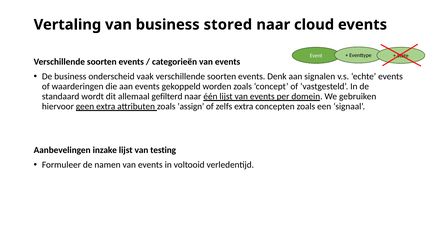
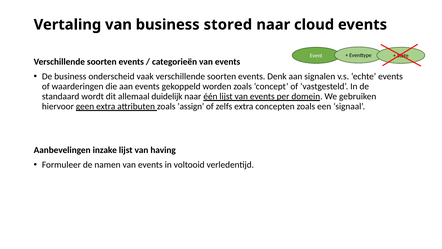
gefilterd: gefilterd -> duidelijk
testing: testing -> having
